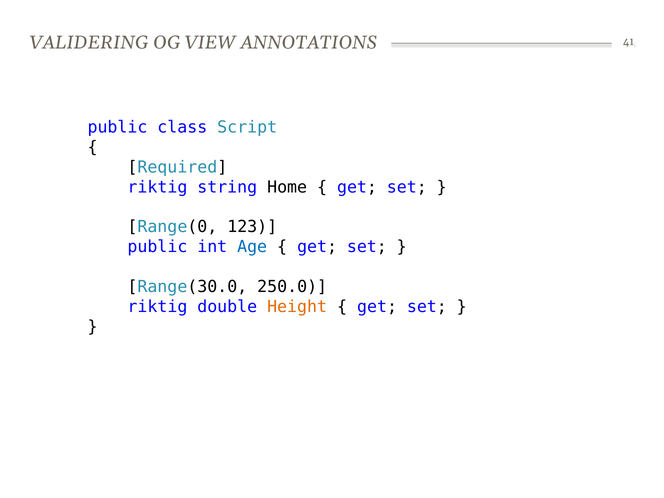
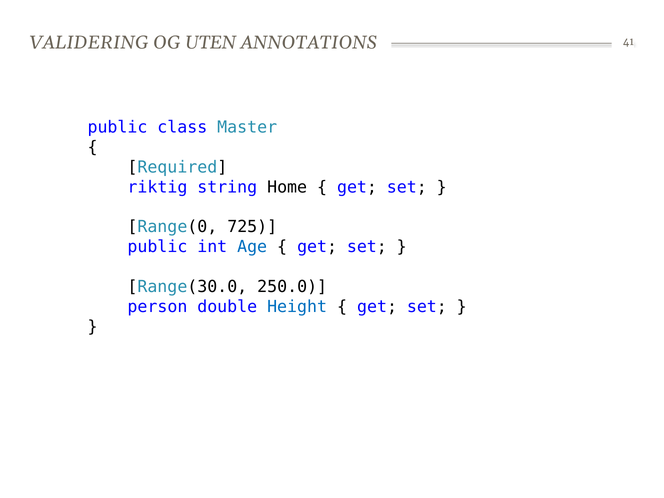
VIEW: VIEW -> UTEN
Script: Script -> Master
123: 123 -> 725
riktig at (157, 307): riktig -> person
Height colour: orange -> blue
